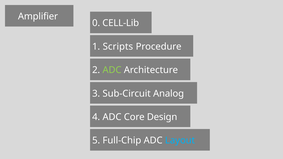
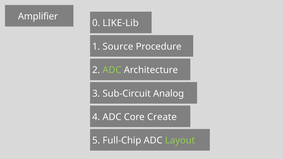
CELL-Lib: CELL-Lib -> LIKE-Lib
Scripts: Scripts -> Source
Design: Design -> Create
Layout colour: light blue -> light green
